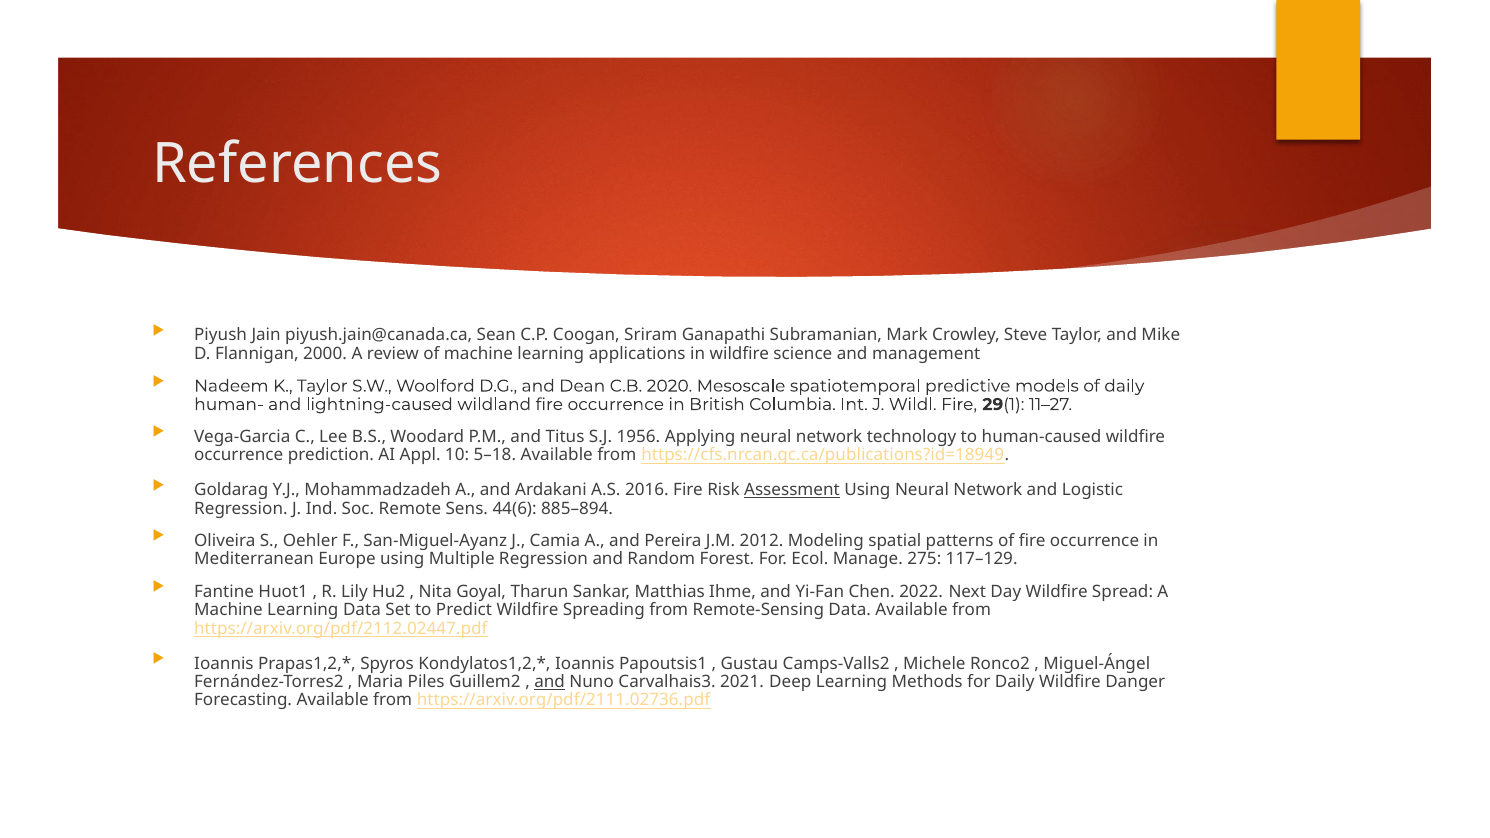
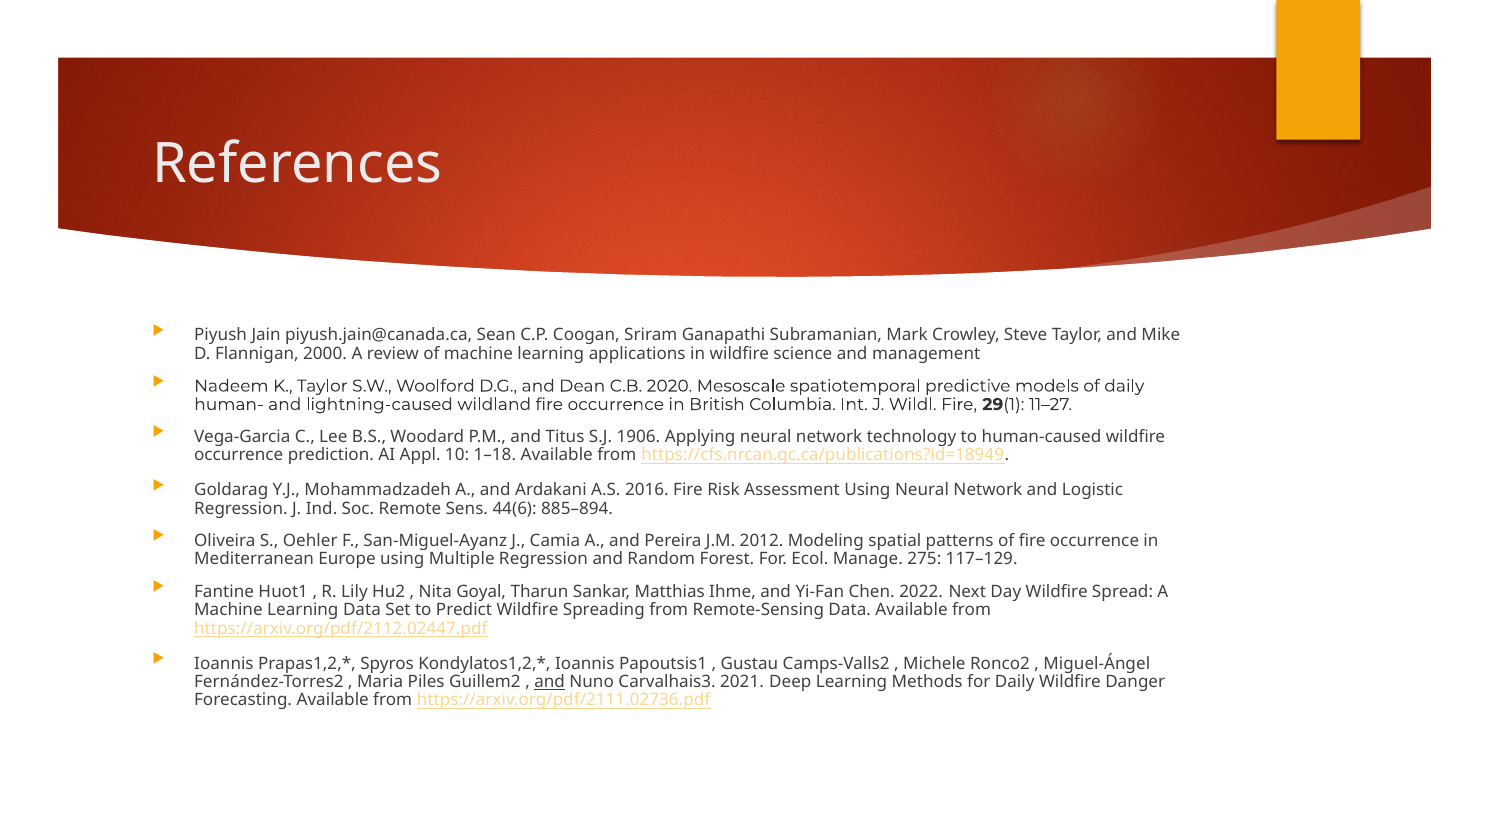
1956: 1956 -> 1906
5–18: 5–18 -> 1–18
Assessment underline: present -> none
